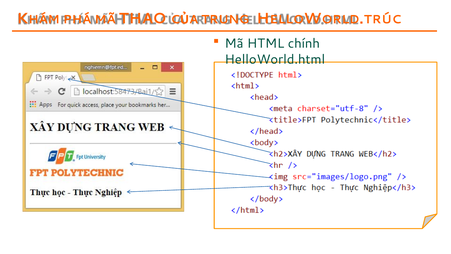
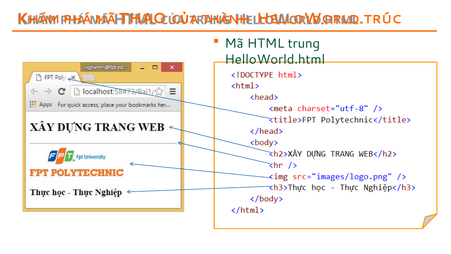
TRUNG: TRUNG -> THÀNH
chính: chính -> trung
